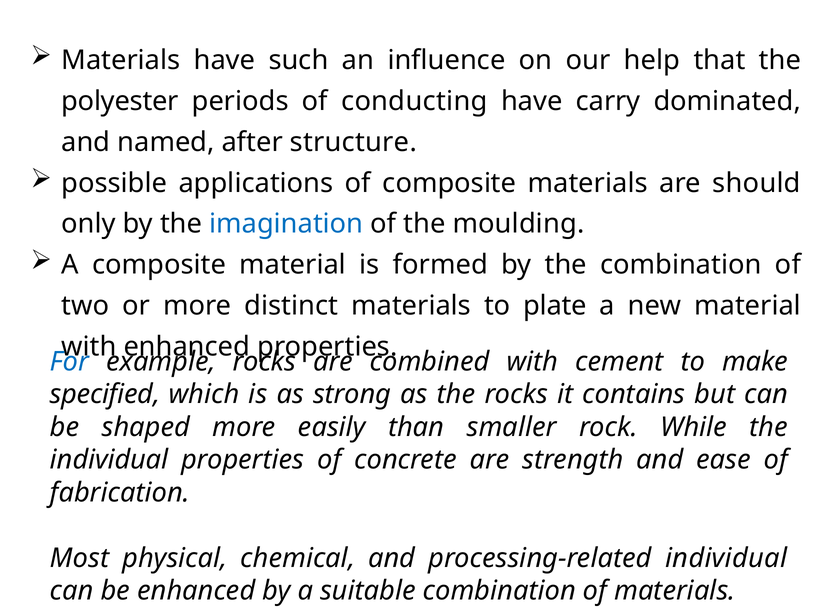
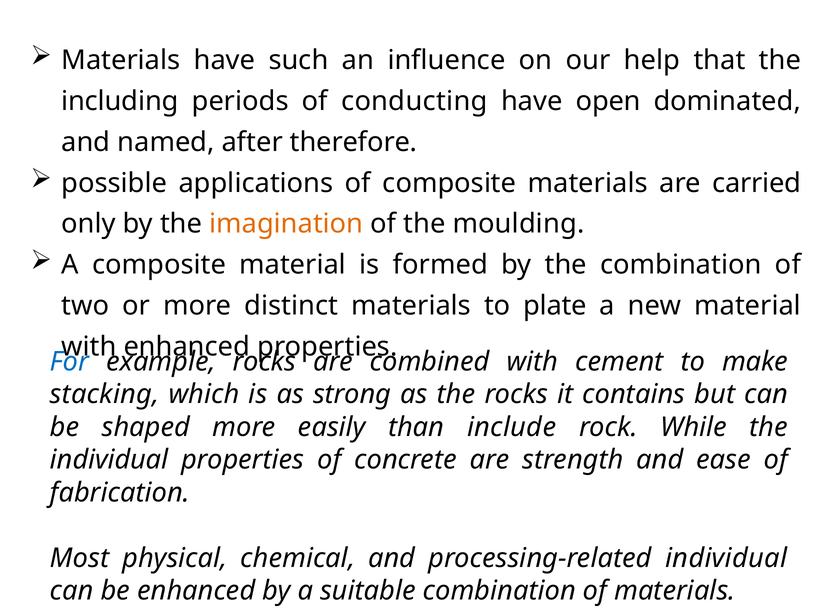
polyester: polyester -> including
carry: carry -> open
structure: structure -> therefore
should: should -> carried
imagination colour: blue -> orange
specified: specified -> stacking
smaller: smaller -> include
